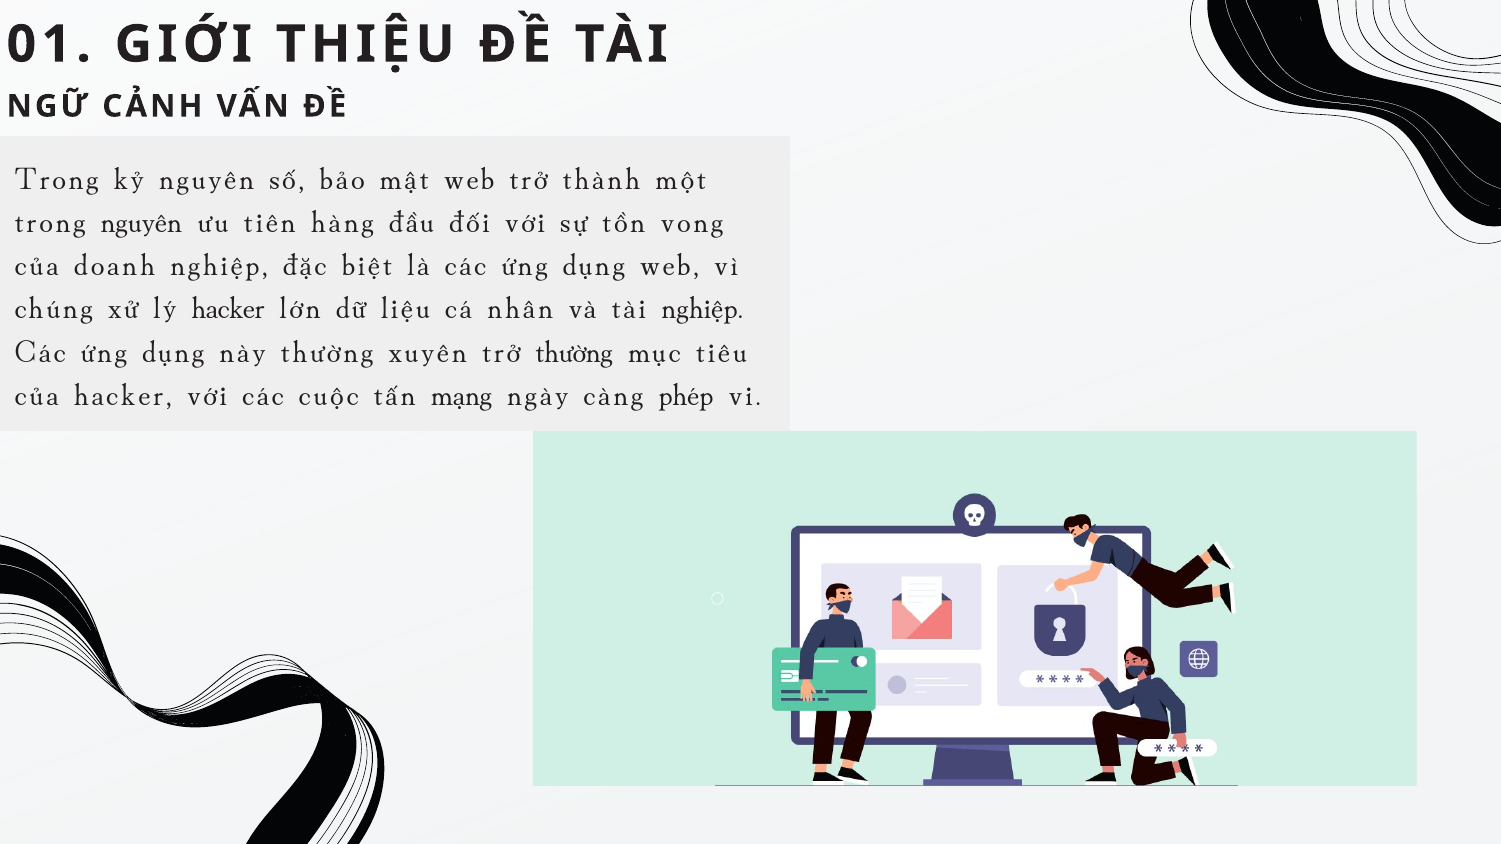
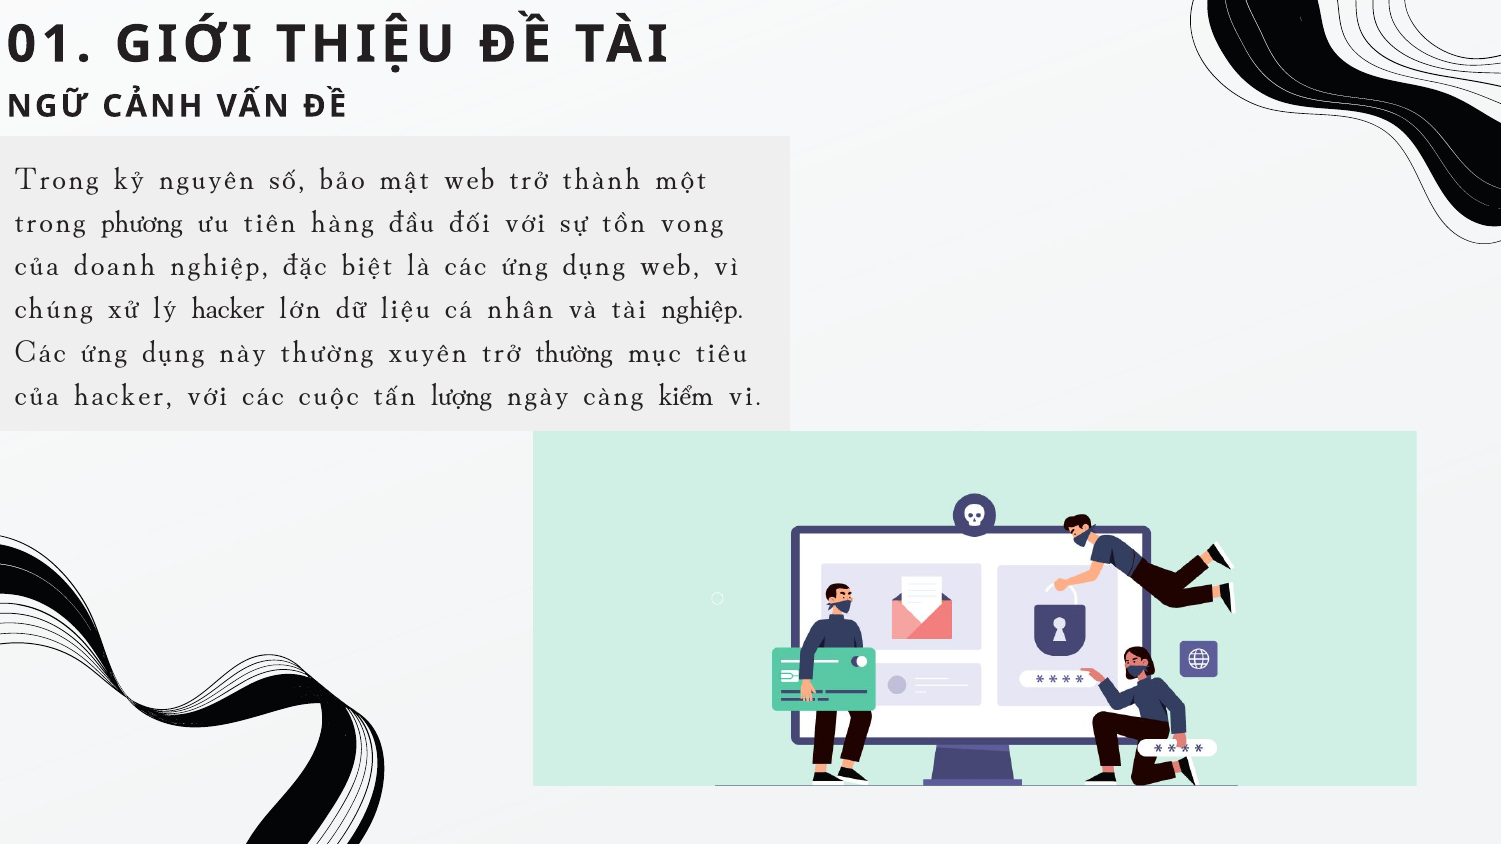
trong nguyên: nguyên -> phương
mạng: mạng -> lượng
phép: phép -> kiểm
